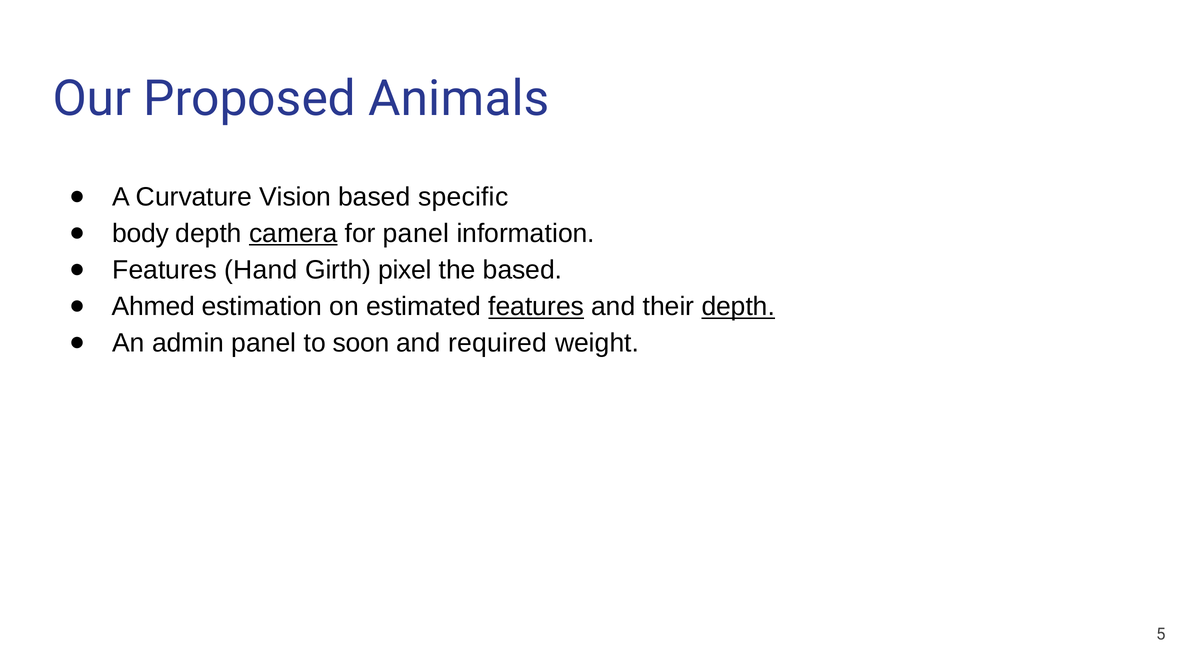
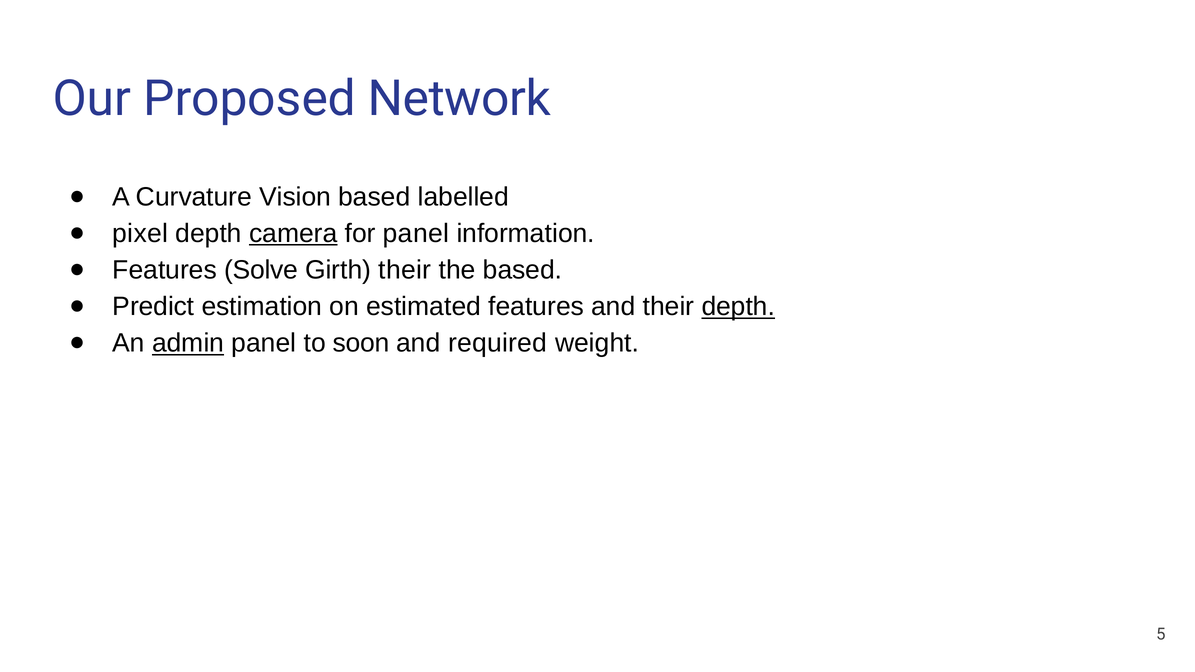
Animals: Animals -> Network
specific: specific -> labelled
body: body -> pixel
Hand: Hand -> Solve
Girth pixel: pixel -> their
Ahmed: Ahmed -> Predict
features at (536, 307) underline: present -> none
admin underline: none -> present
